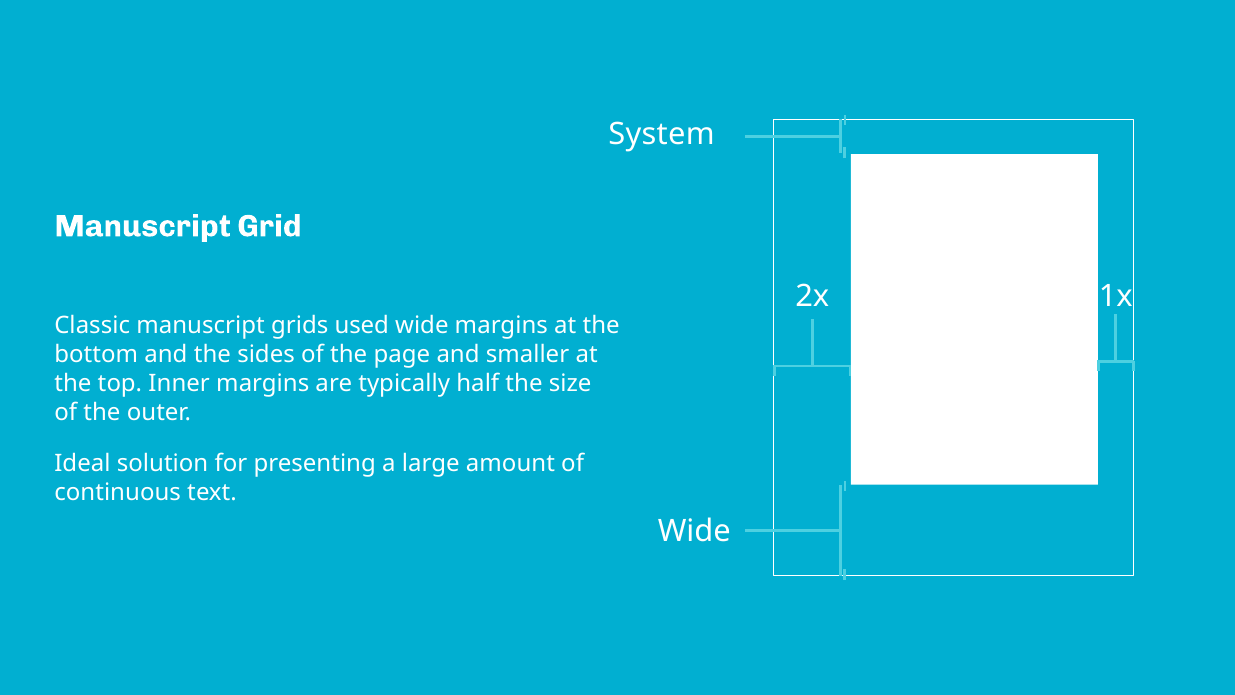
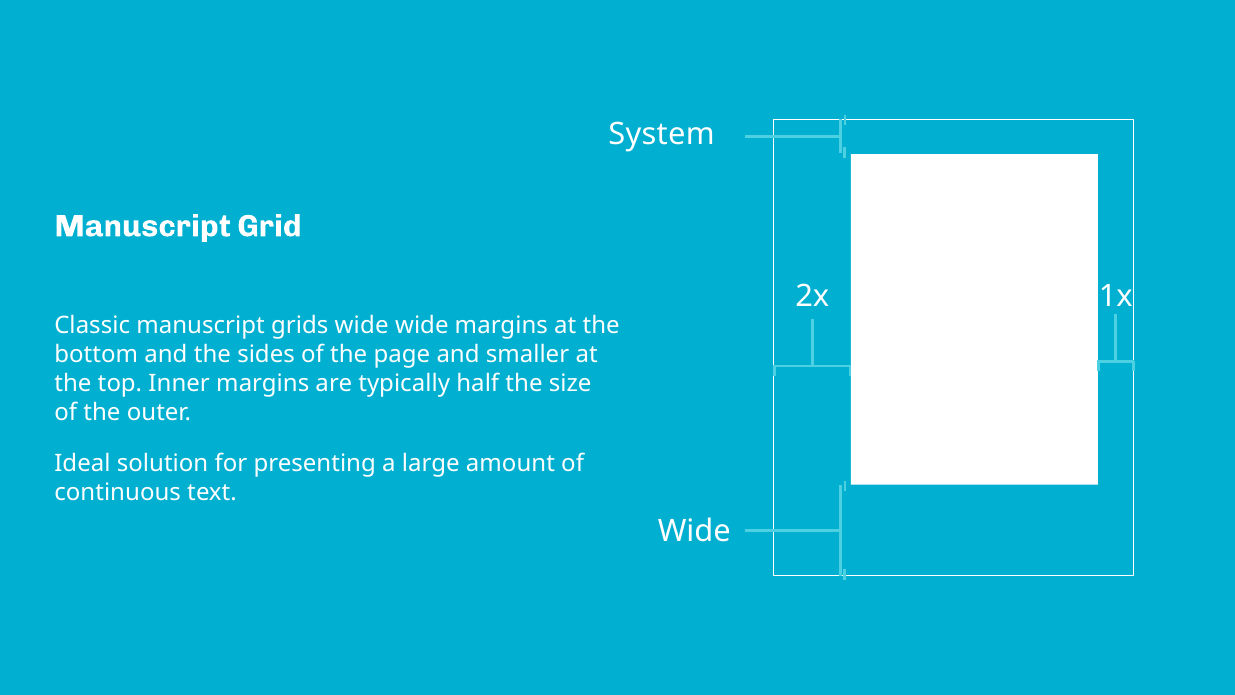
grids used: used -> wide
